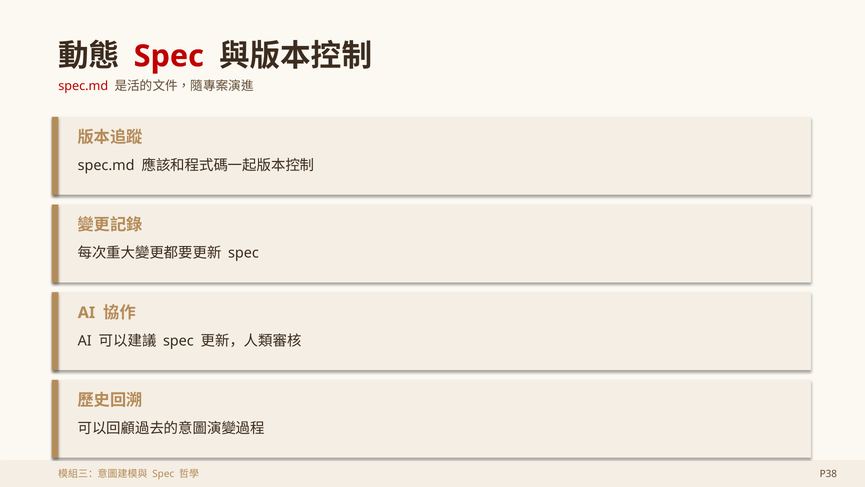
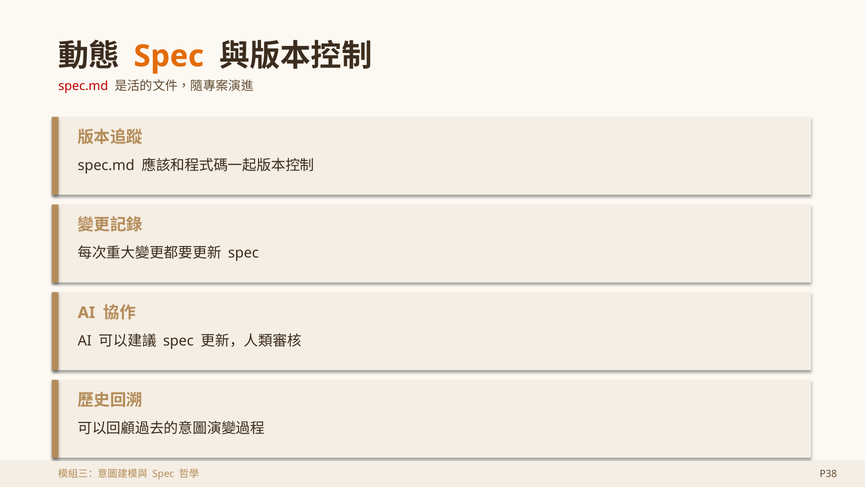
Spec at (169, 56) colour: red -> orange
